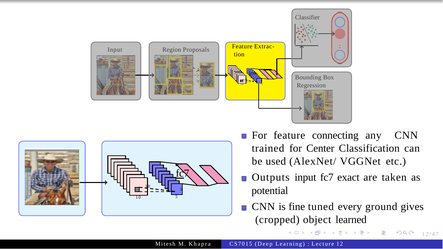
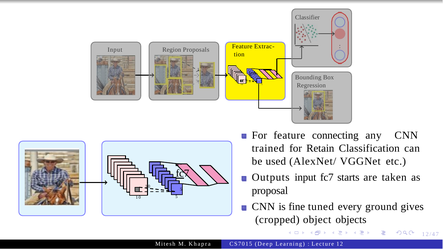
Center: Center -> Retain
exact: exact -> starts
potential: potential -> proposal
learned: learned -> objects
